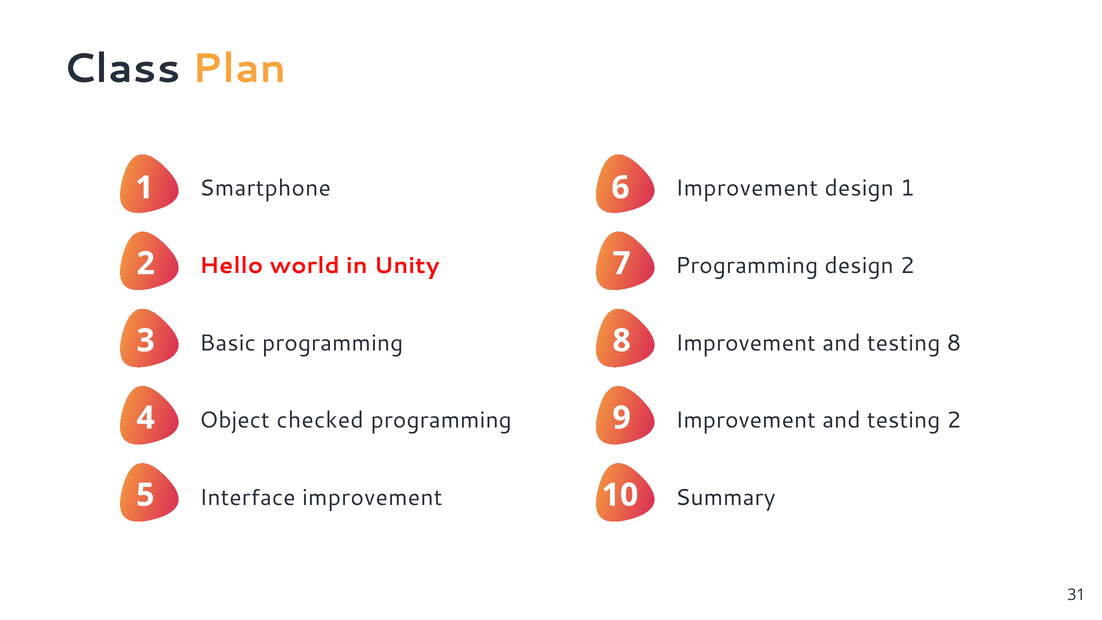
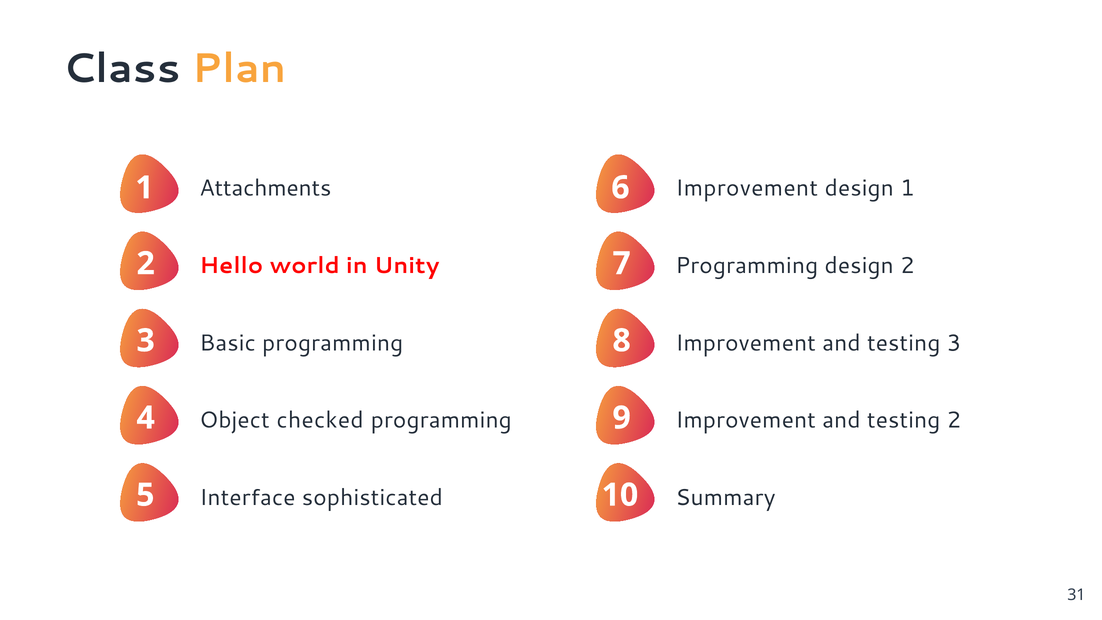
Smartphone: Smartphone -> Attachments
testing 8: 8 -> 3
Interface improvement: improvement -> sophisticated
